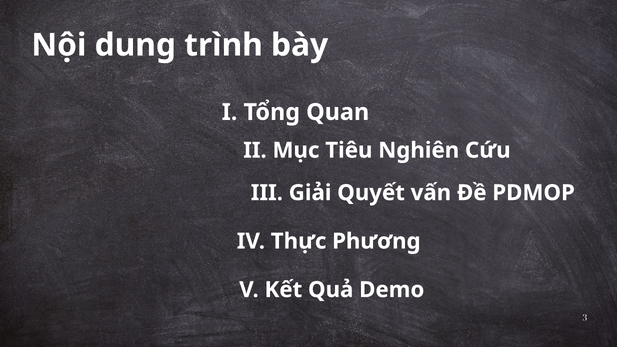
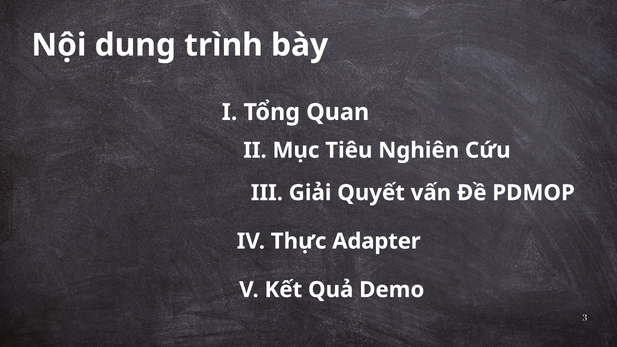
Phương: Phương -> Adapter
